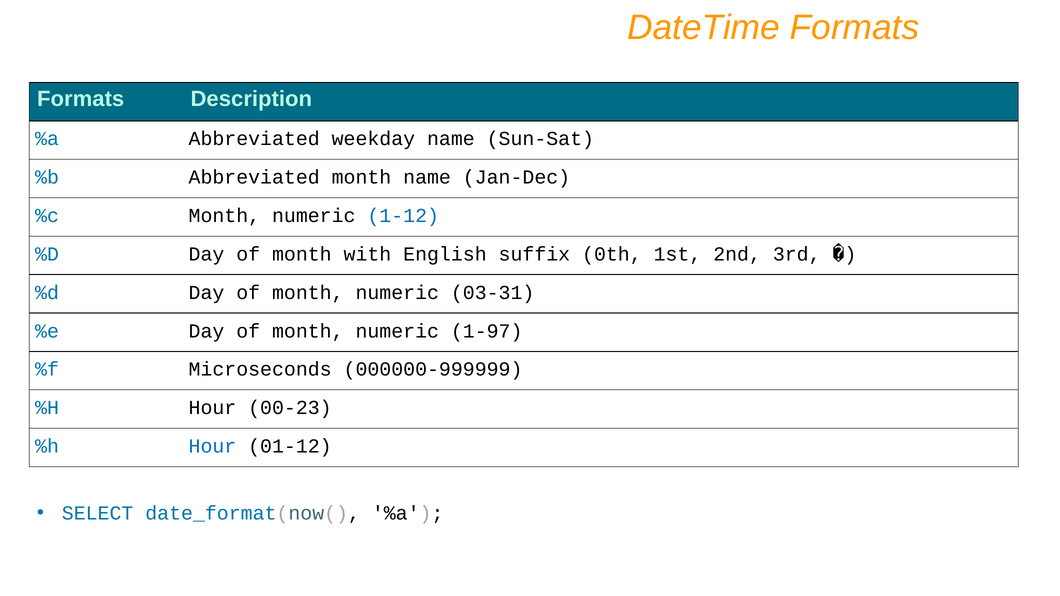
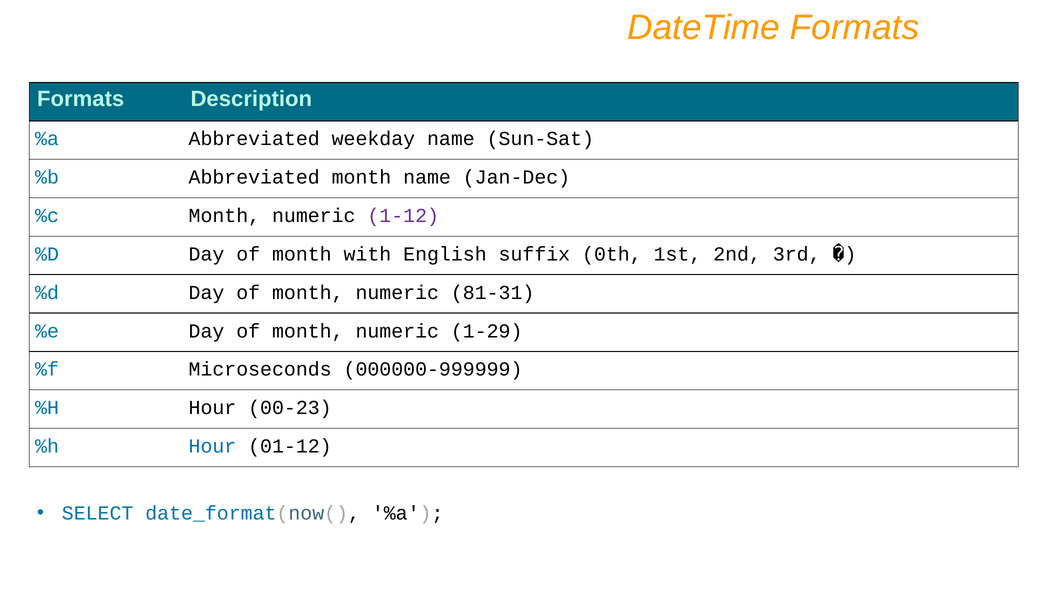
1-12 colour: blue -> purple
03-31: 03-31 -> 81-31
1-97: 1-97 -> 1-29
